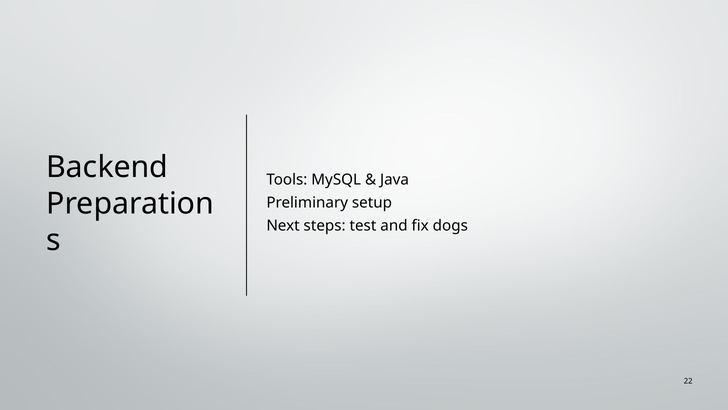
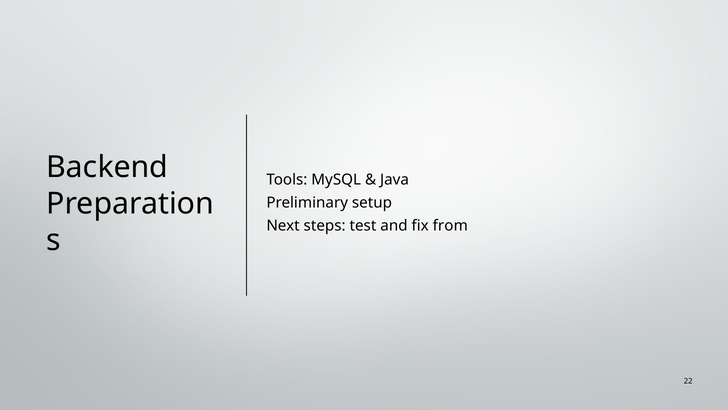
dogs: dogs -> from
